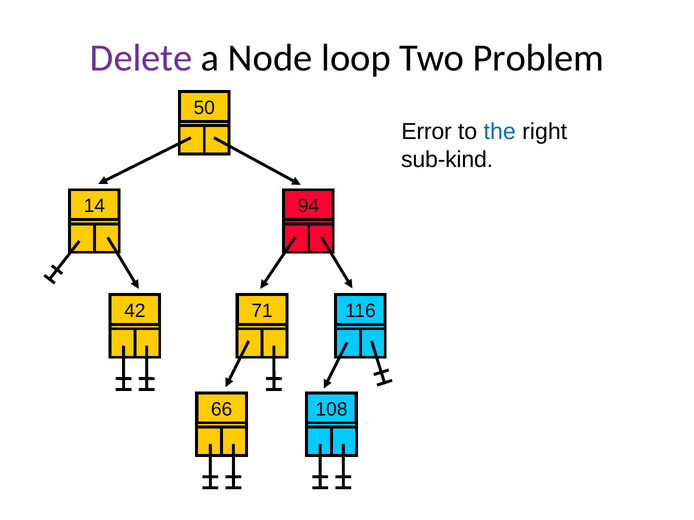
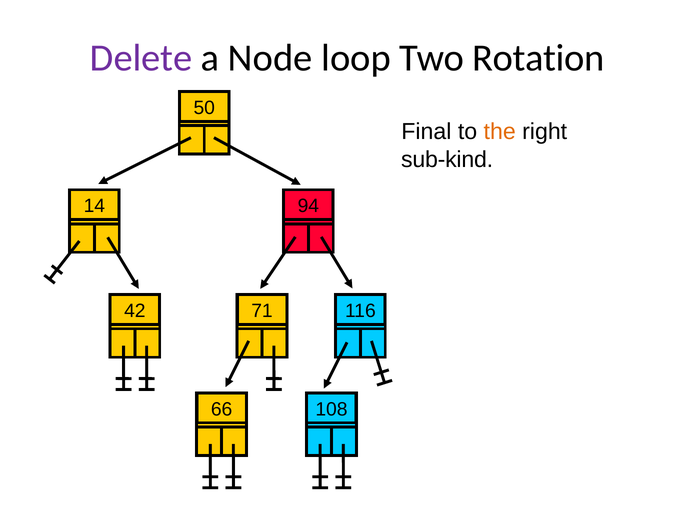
Problem: Problem -> Rotation
Error: Error -> Final
the colour: blue -> orange
